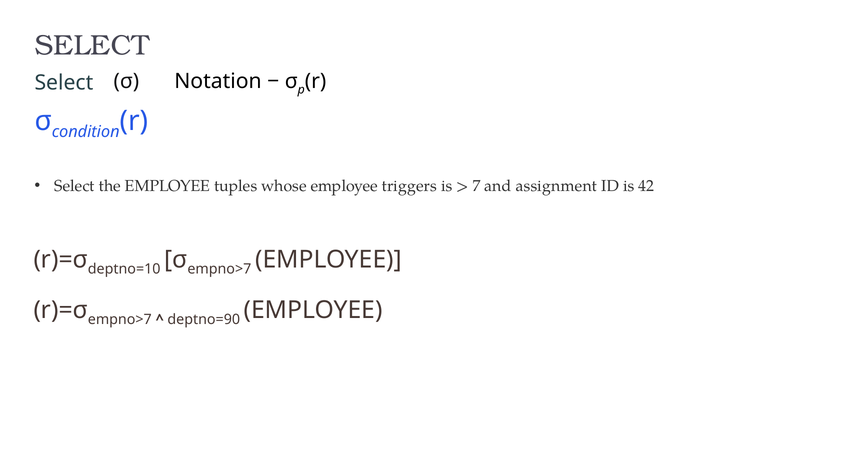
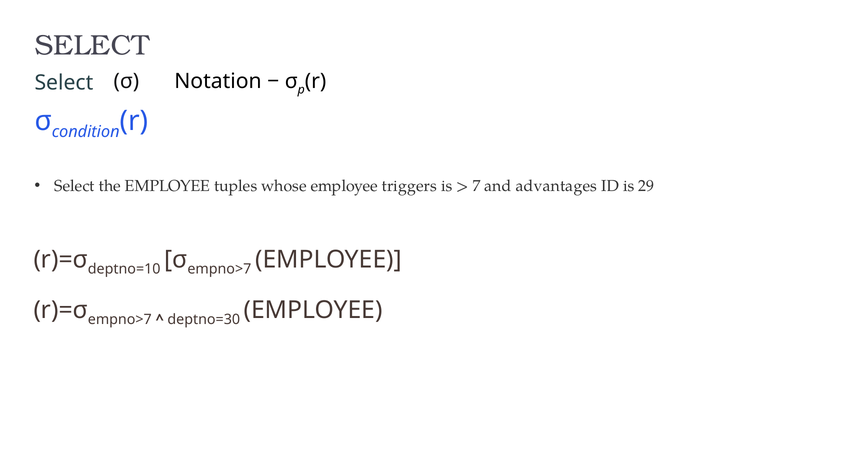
assignment: assignment -> advantages
42: 42 -> 29
deptno=90: deptno=90 -> deptno=30
